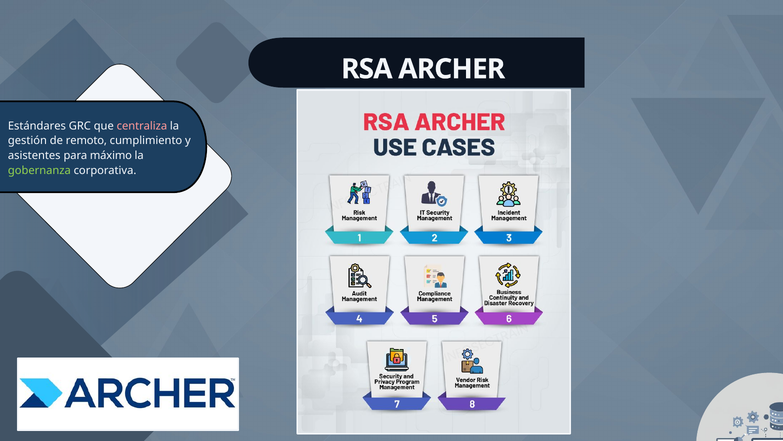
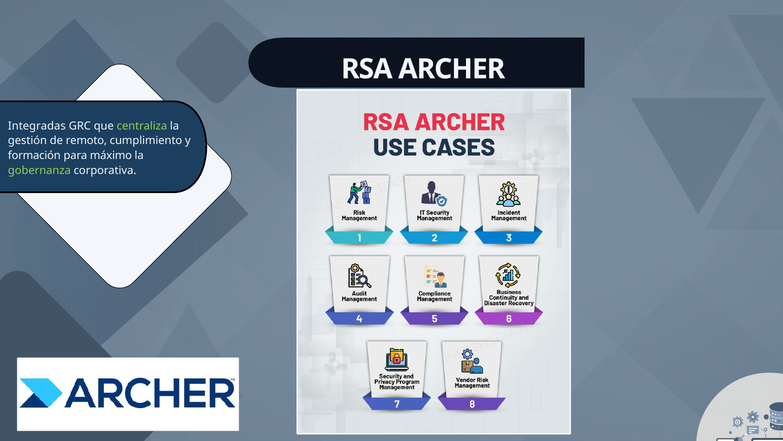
Estándares: Estándares -> Integradas
centraliza colour: pink -> light green
asistentes: asistentes -> formación
